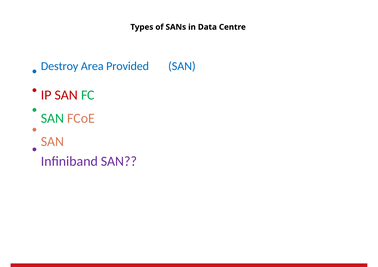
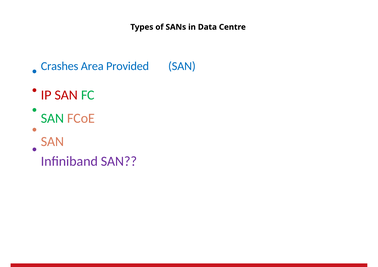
Destroy: Destroy -> Crashes
